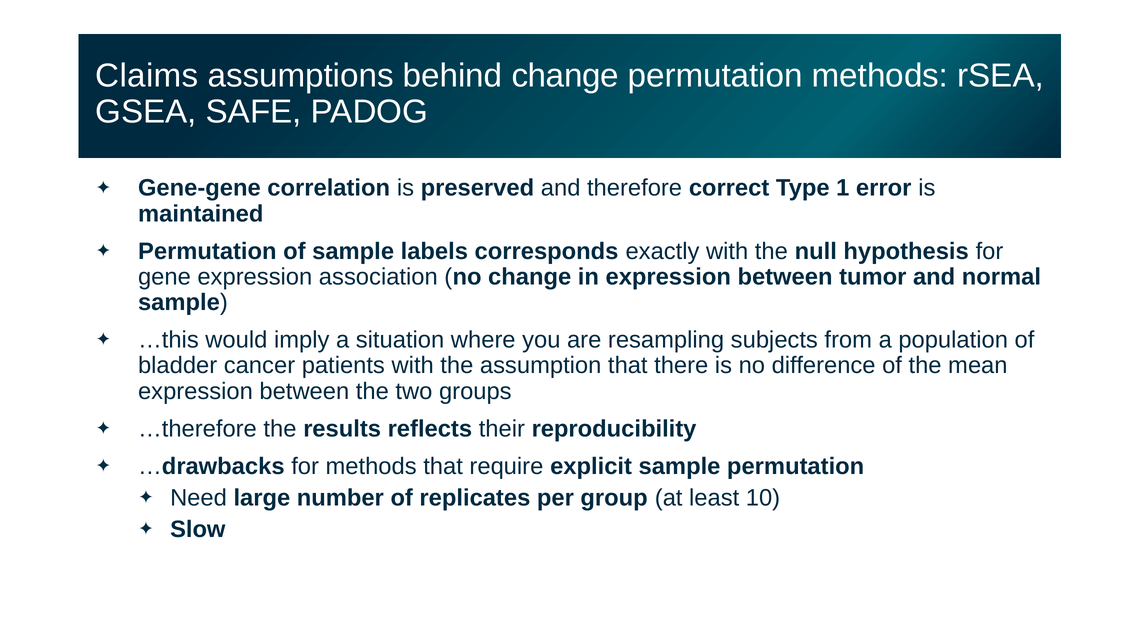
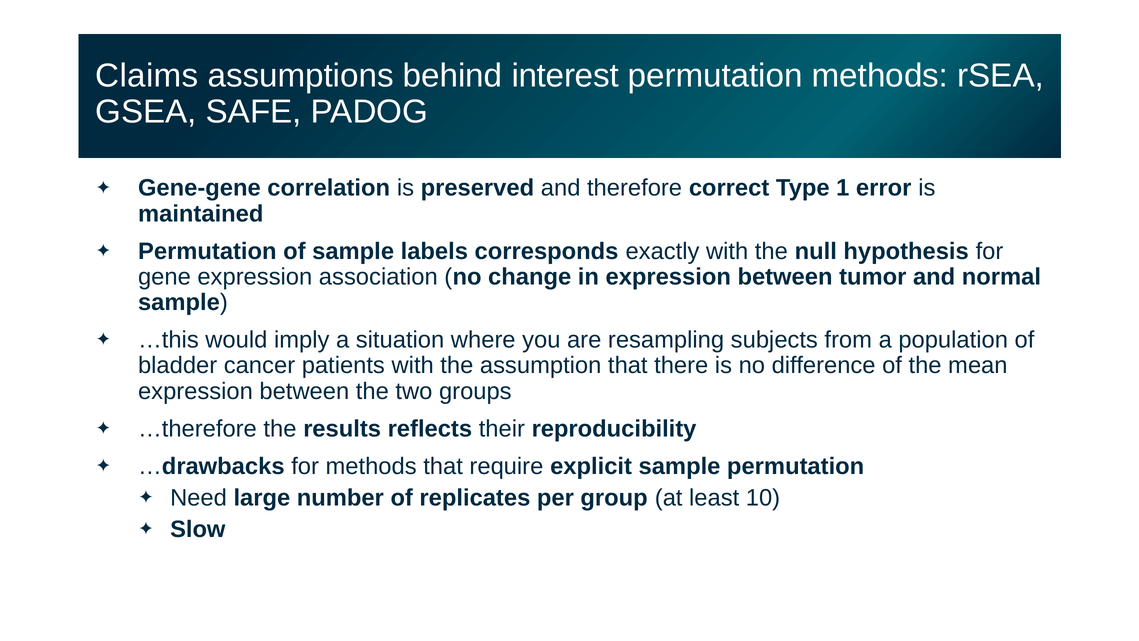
behind change: change -> interest
